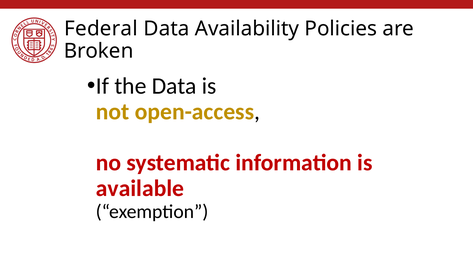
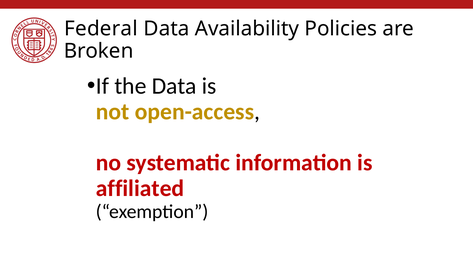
available: available -> affiliated
